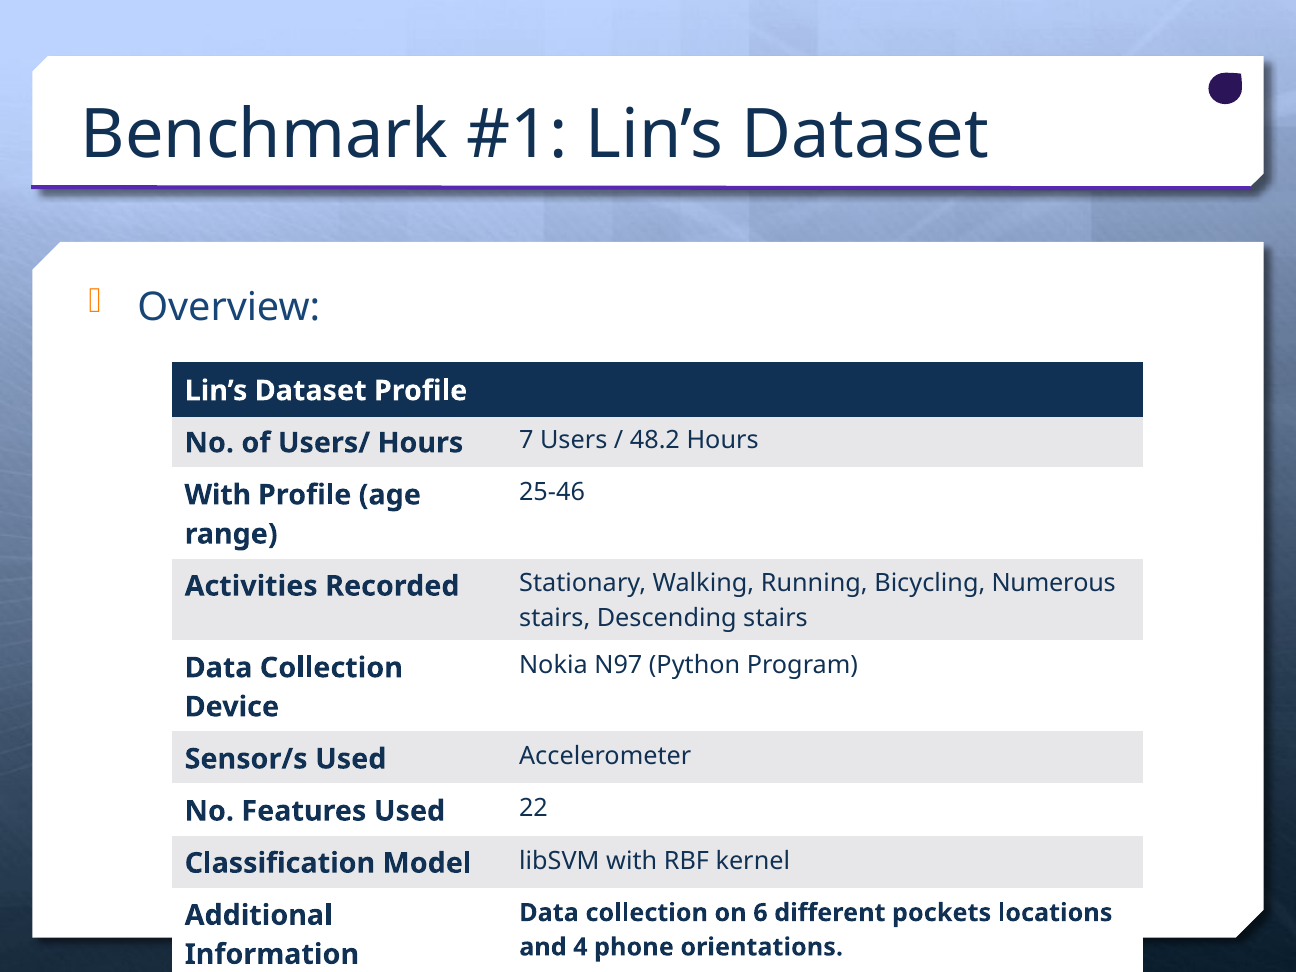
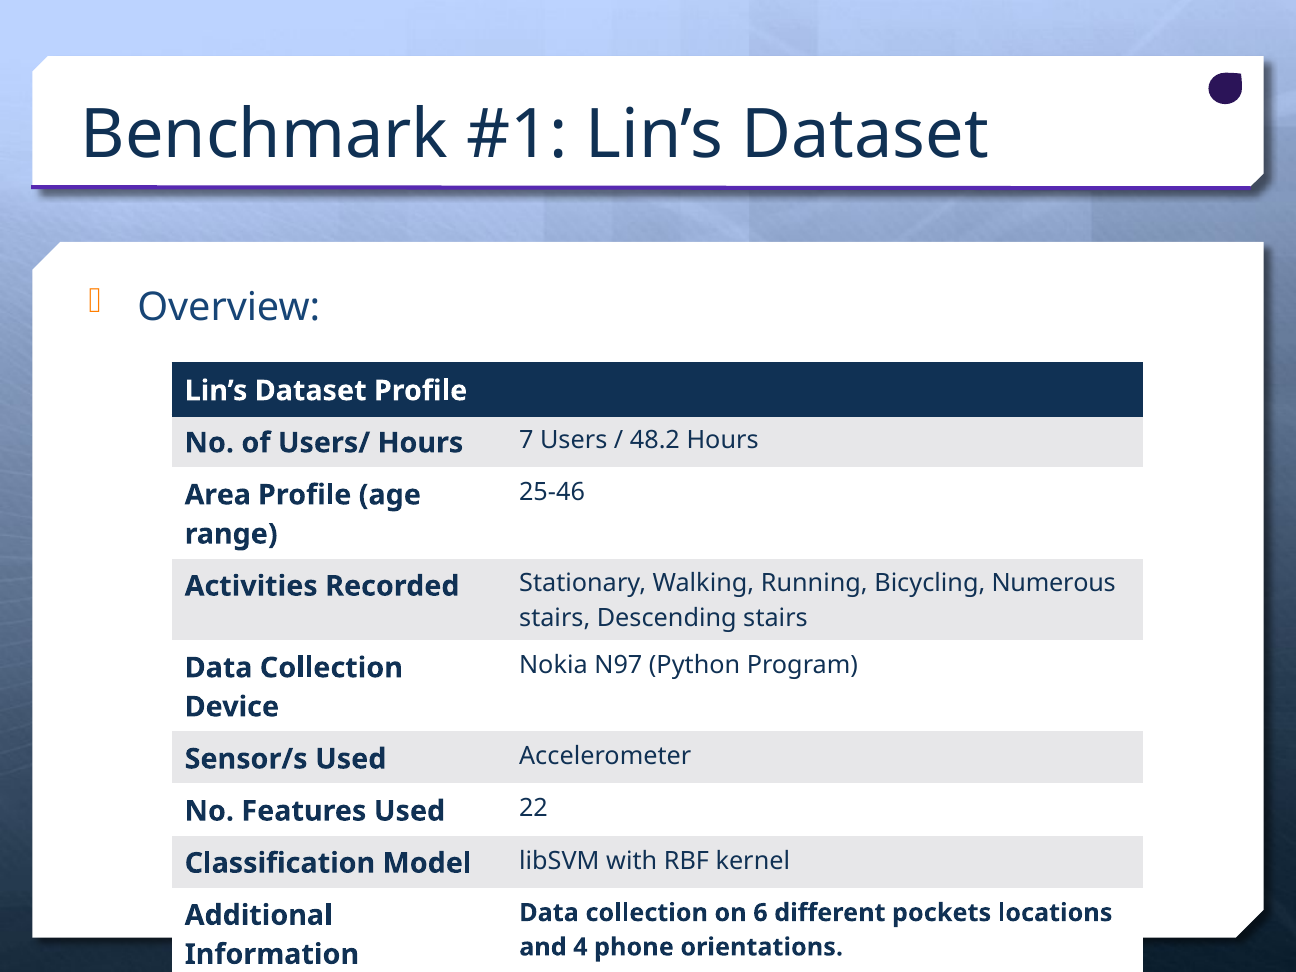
With at (218, 495): With -> Area
